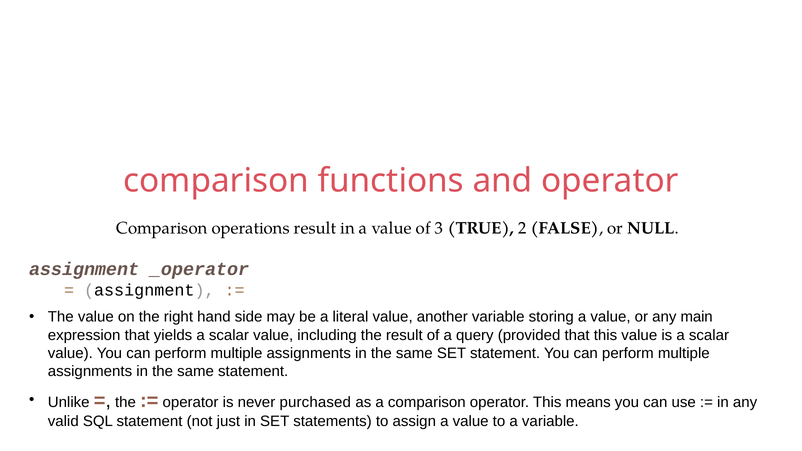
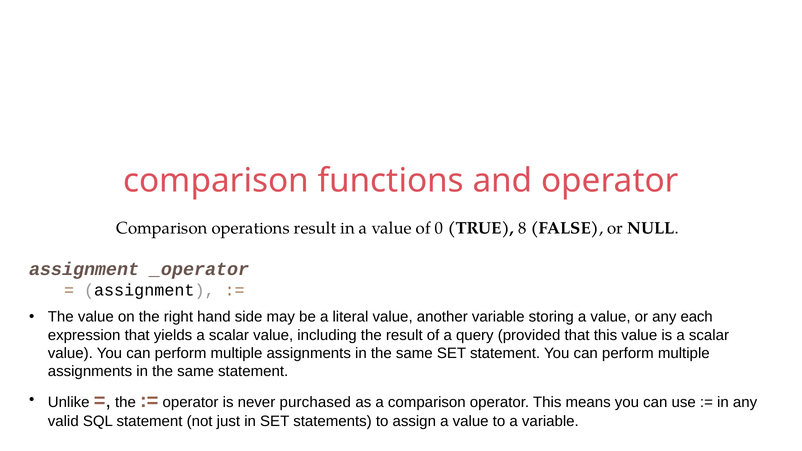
3: 3 -> 0
2: 2 -> 8
main: main -> each
